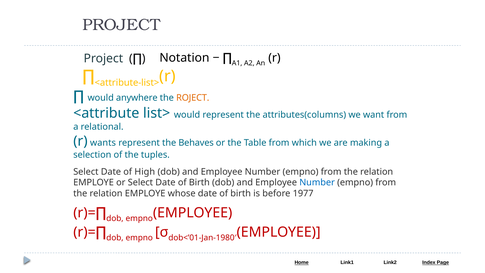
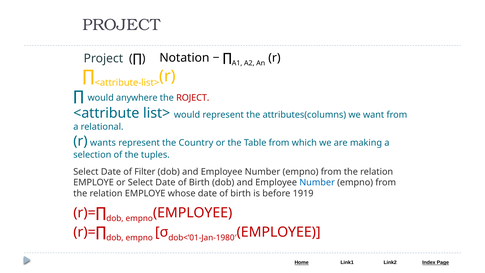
ROJECT colour: orange -> red
Behaves: Behaves -> Country
High: High -> Filter
1977: 1977 -> 1919
